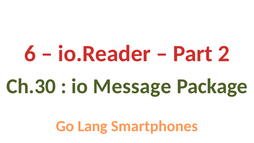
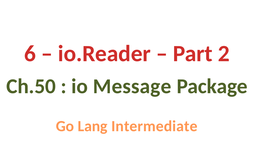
Ch.30: Ch.30 -> Ch.50
Smartphones: Smartphones -> Intermediate
